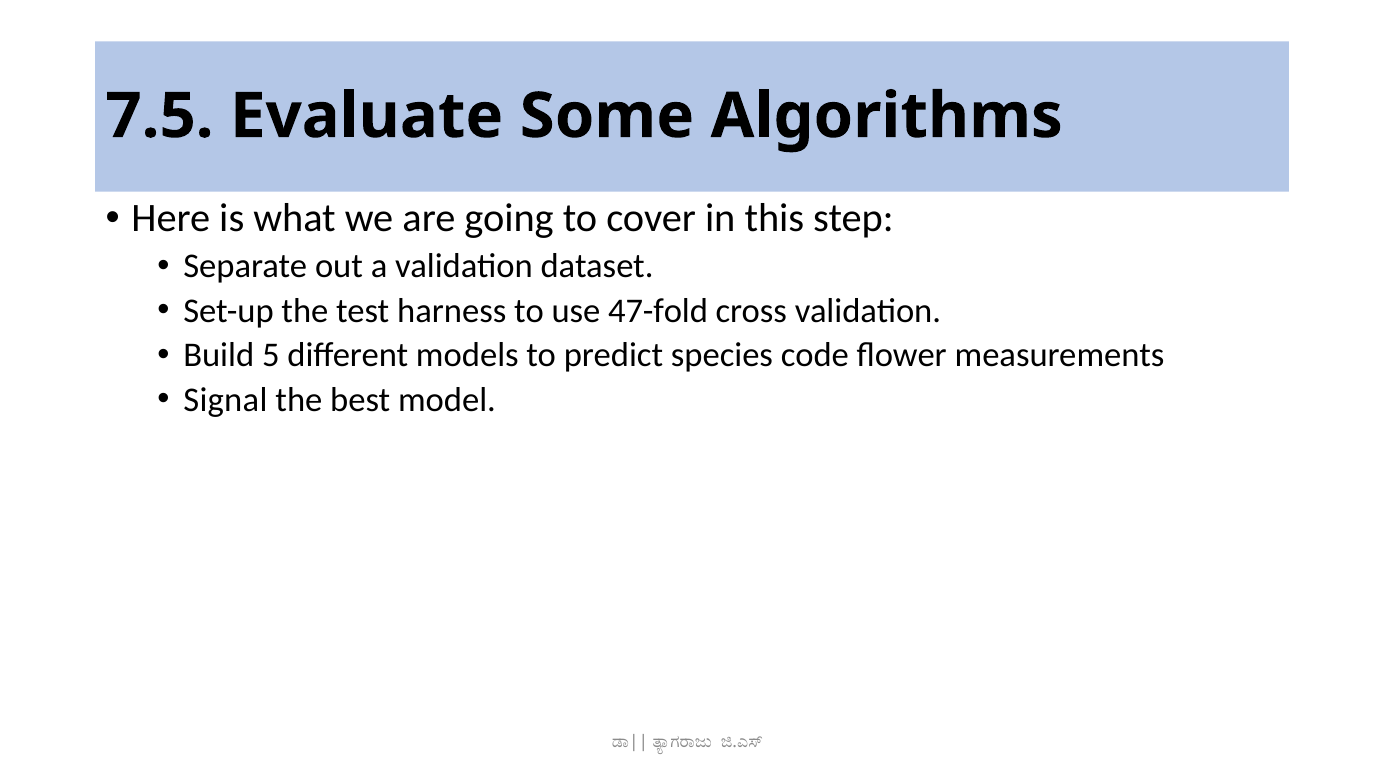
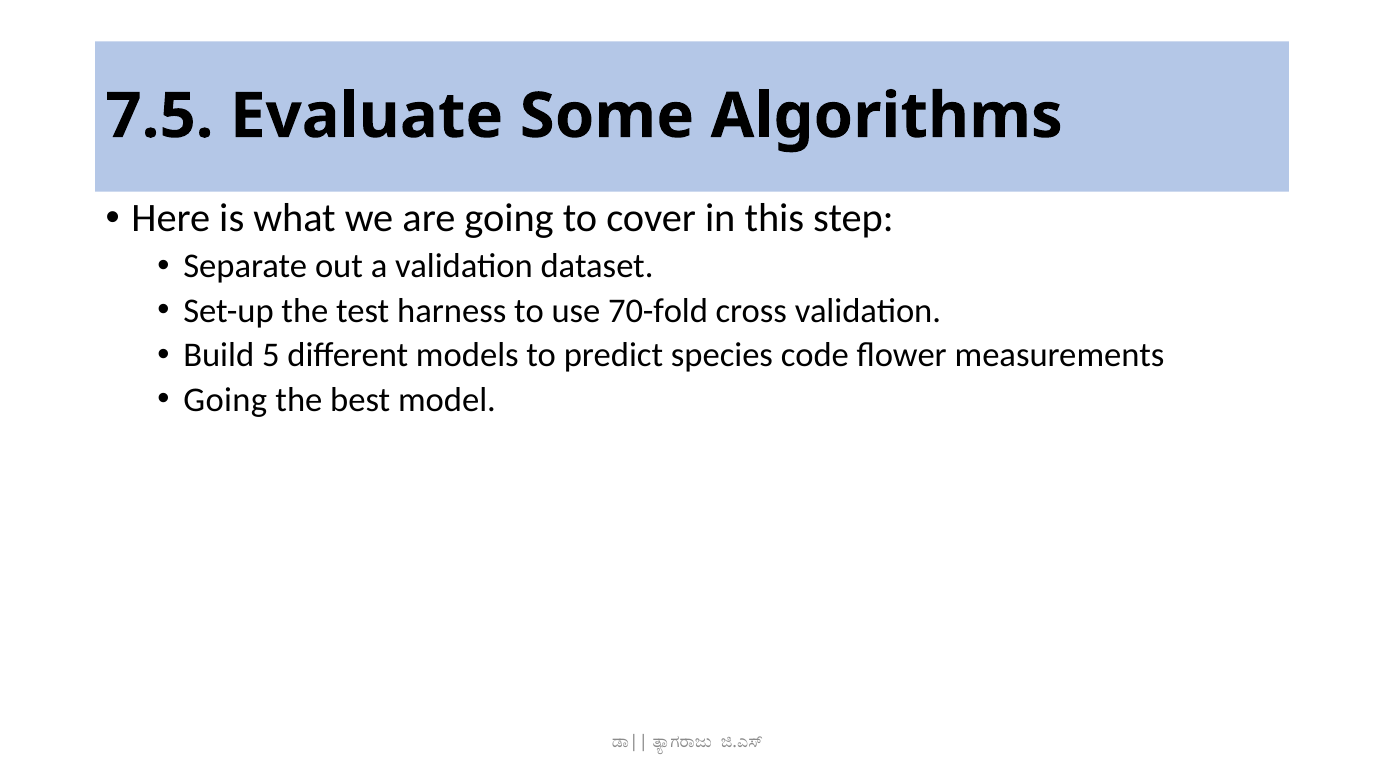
47-fold: 47-fold -> 70-fold
Signal at (225, 400): Signal -> Going
